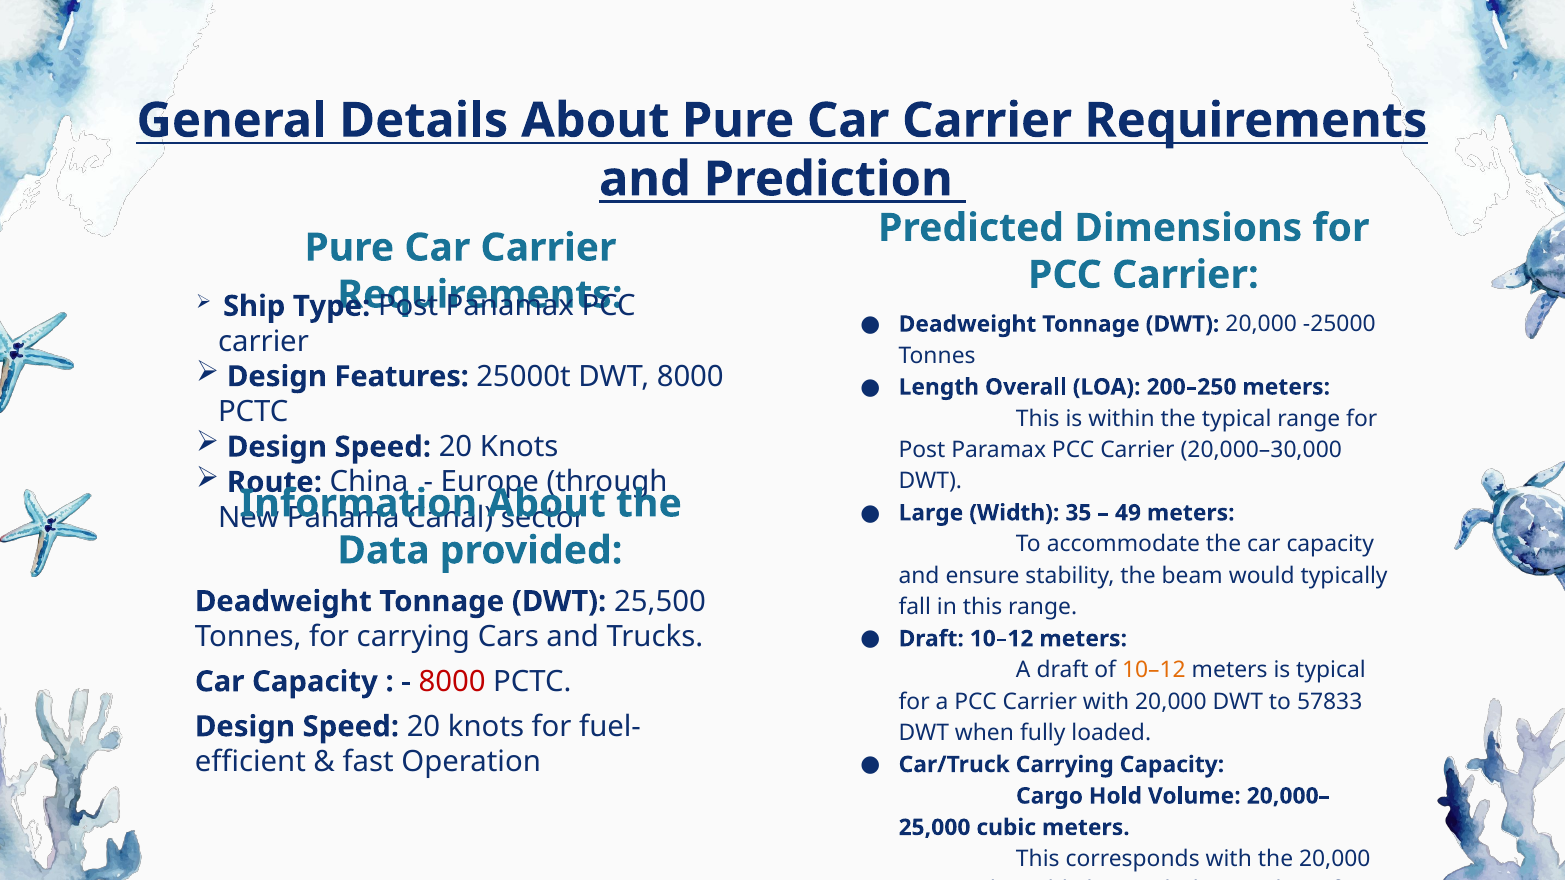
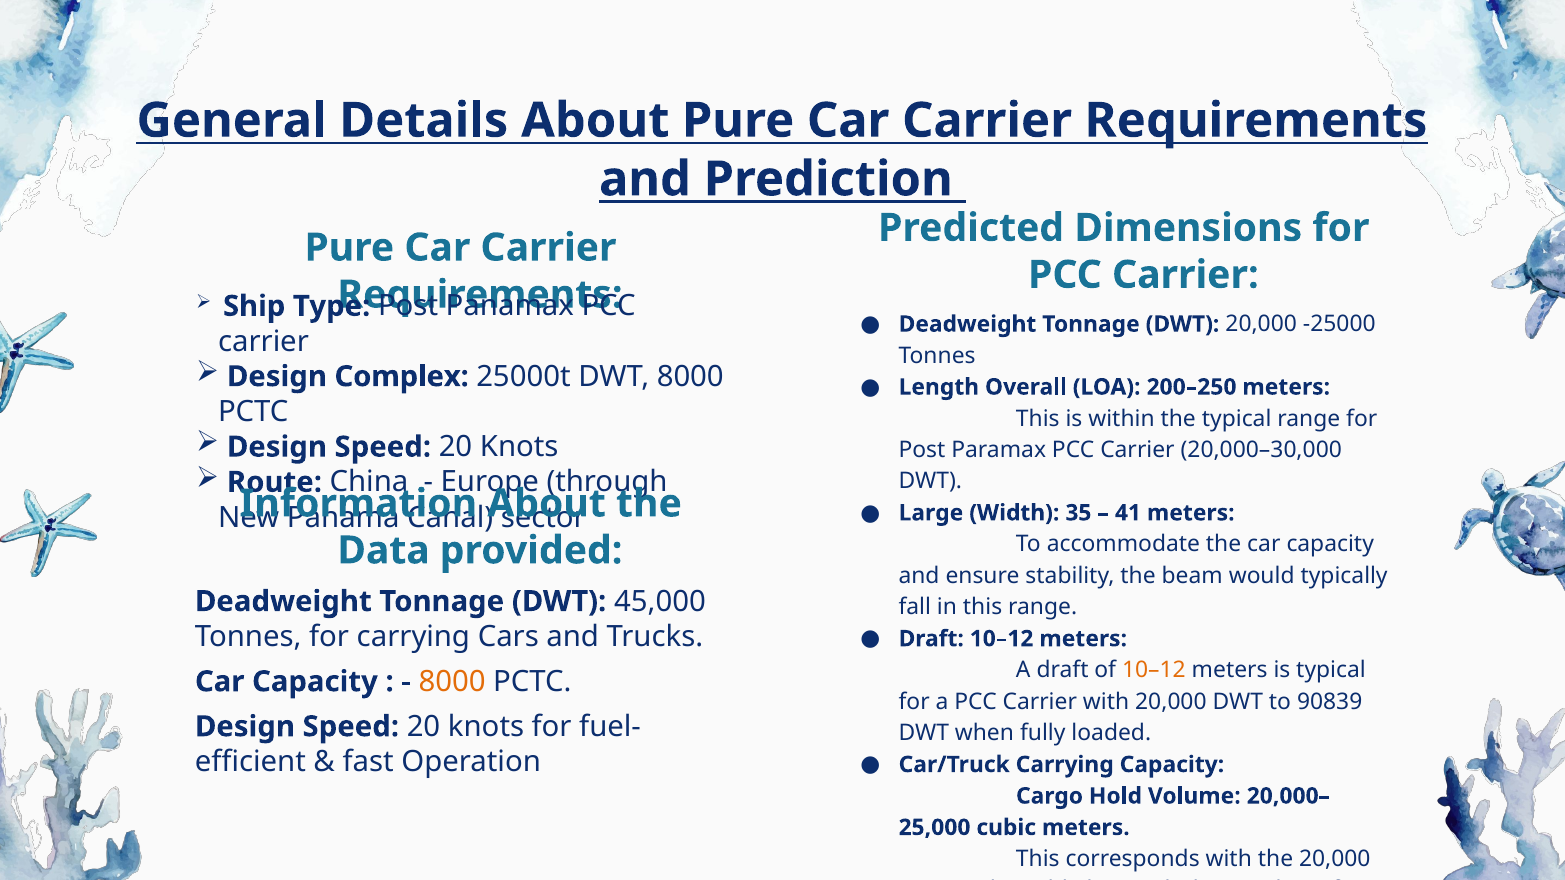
Features: Features -> Complex
49: 49 -> 41
25,500: 25,500 -> 45,000
8000 at (452, 682) colour: red -> orange
57833: 57833 -> 90839
